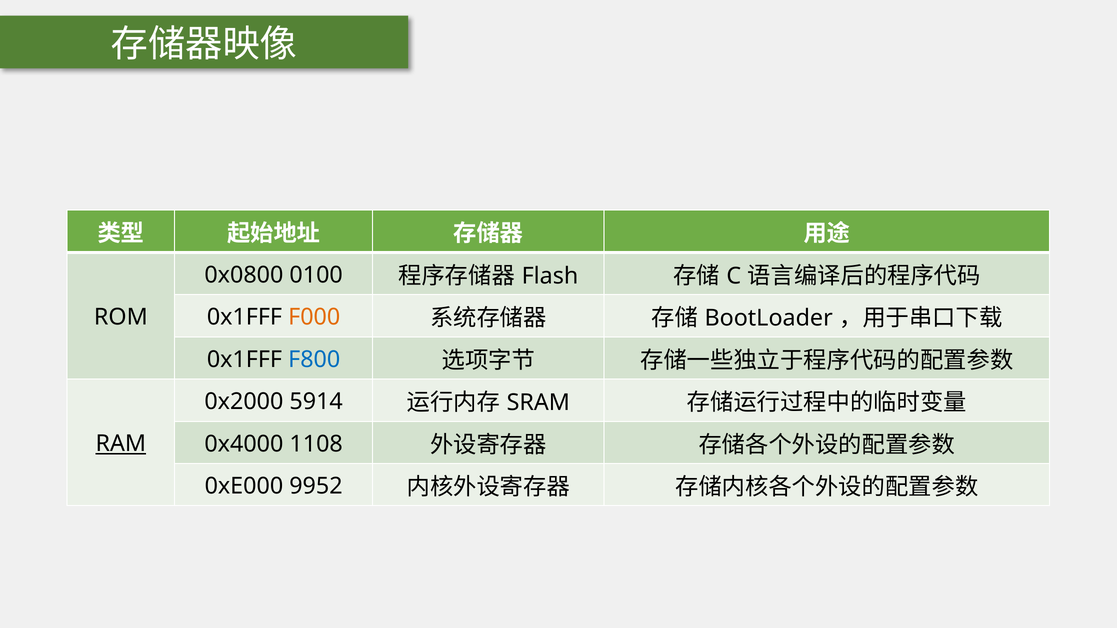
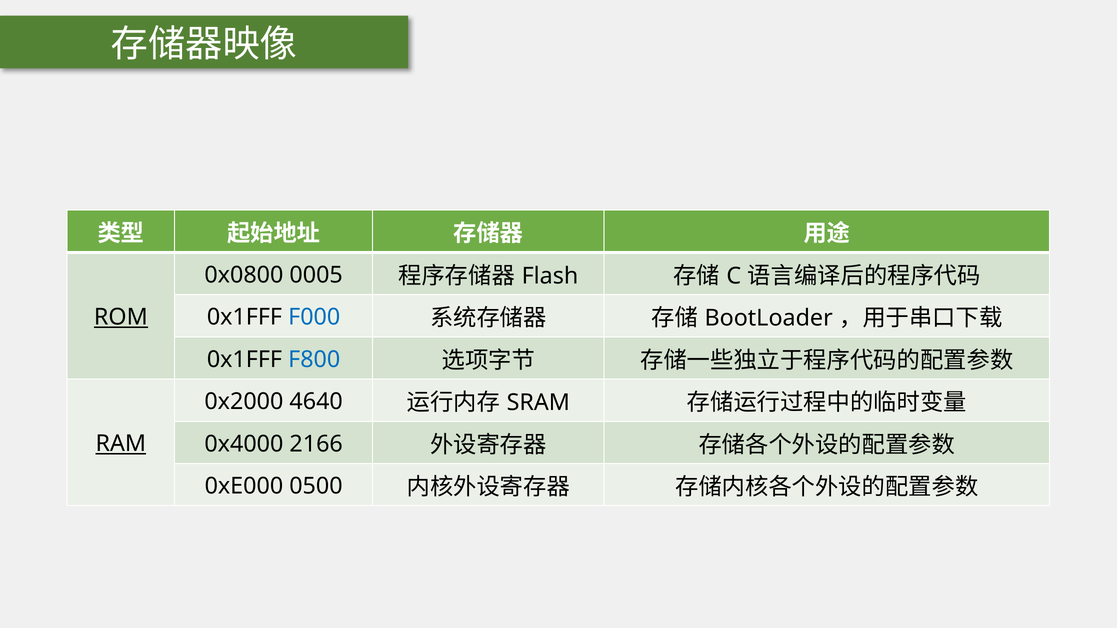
0100: 0100 -> 0005
ROM underline: none -> present
F000 colour: orange -> blue
5914: 5914 -> 4640
1108: 1108 -> 2166
9952: 9952 -> 0500
